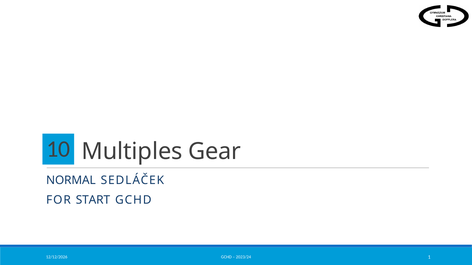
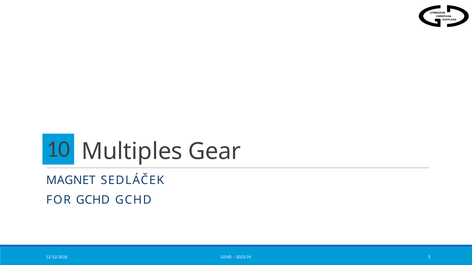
NORMAL: NORMAL -> MAGNET
FOR START: START -> GCHD
